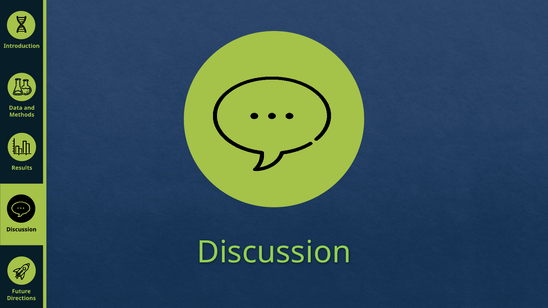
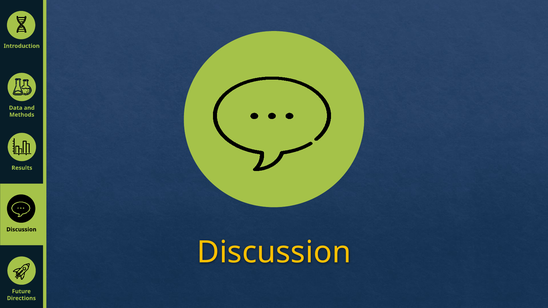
Discussion at (274, 253) colour: light green -> yellow
